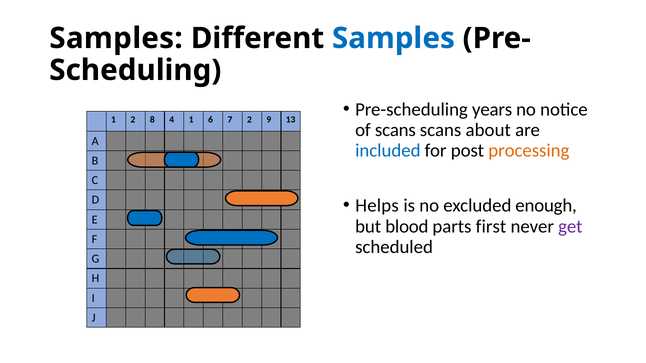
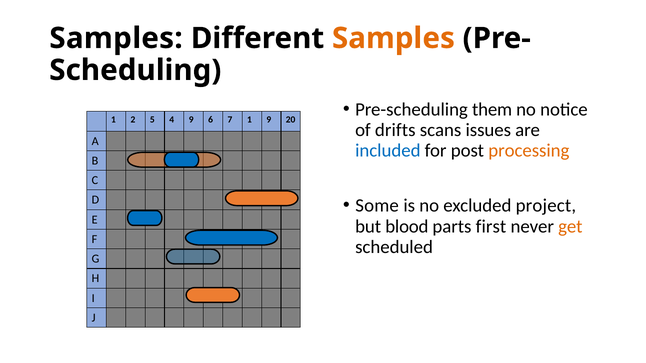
Samples at (393, 38) colour: blue -> orange
years: years -> them
8: 8 -> 5
4 1: 1 -> 9
7 2: 2 -> 1
13: 13 -> 20
of scans: scans -> drifts
about: about -> issues
Helps: Helps -> Some
enough: enough -> project
get colour: purple -> orange
